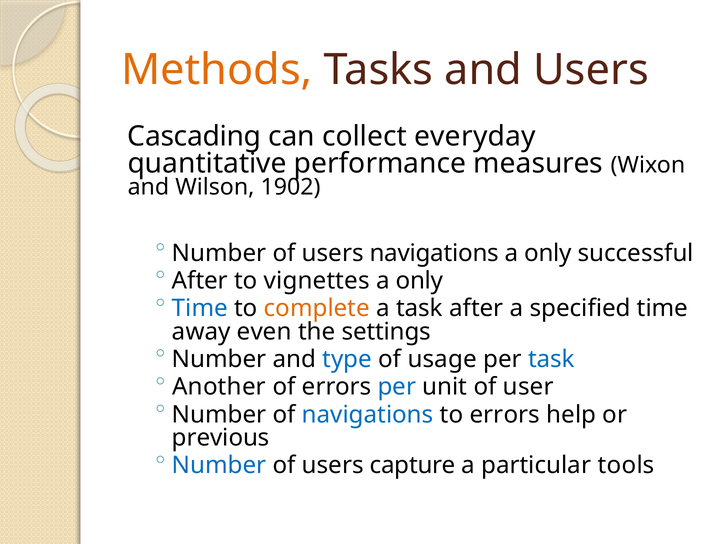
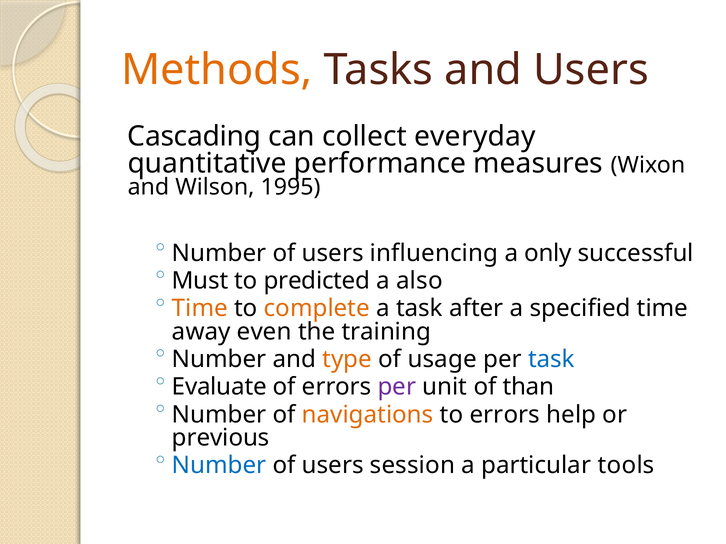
1902: 1902 -> 1995
users navigations: navigations -> influencing
After at (200, 281): After -> Must
vignettes: vignettes -> predicted
only at (420, 281): only -> also
Time at (200, 309) colour: blue -> orange
settings: settings -> training
type colour: blue -> orange
Another: Another -> Evaluate
per at (397, 387) colour: blue -> purple
user: user -> than
navigations at (368, 415) colour: blue -> orange
capture: capture -> session
